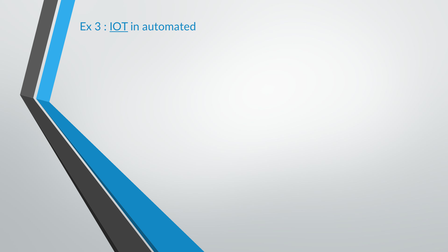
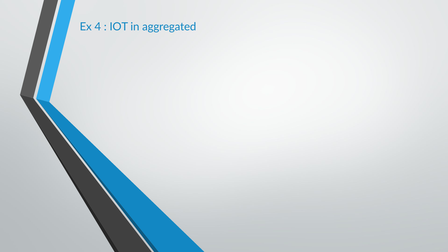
3: 3 -> 4
IOT underline: present -> none
automated: automated -> aggregated
